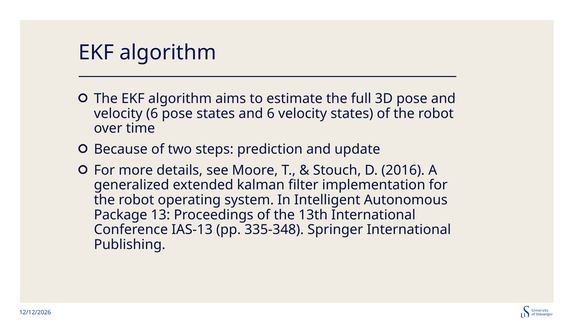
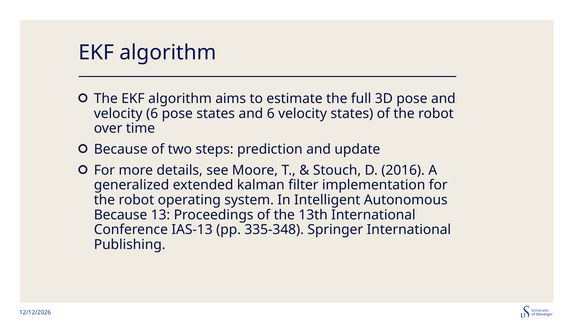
Package at (121, 215): Package -> Because
